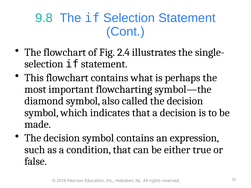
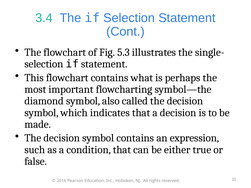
9.8: 9.8 -> 3.4
2.4: 2.4 -> 5.3
